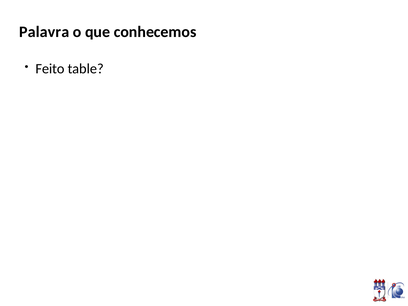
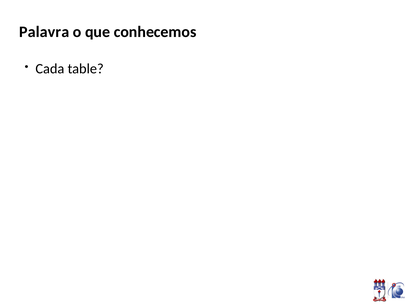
Feito: Feito -> Cada
